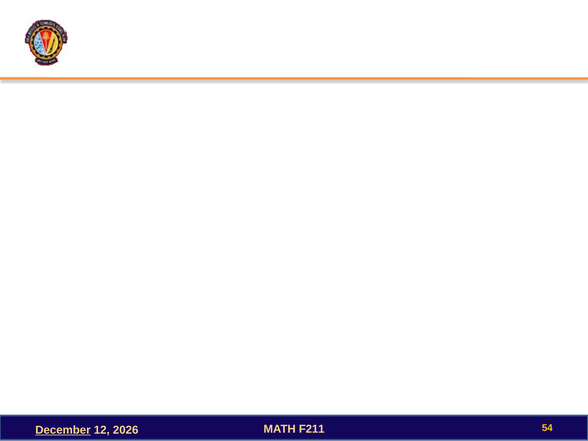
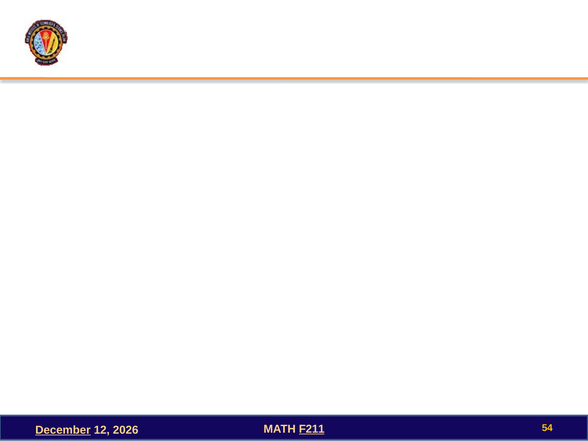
F211 underline: none -> present
